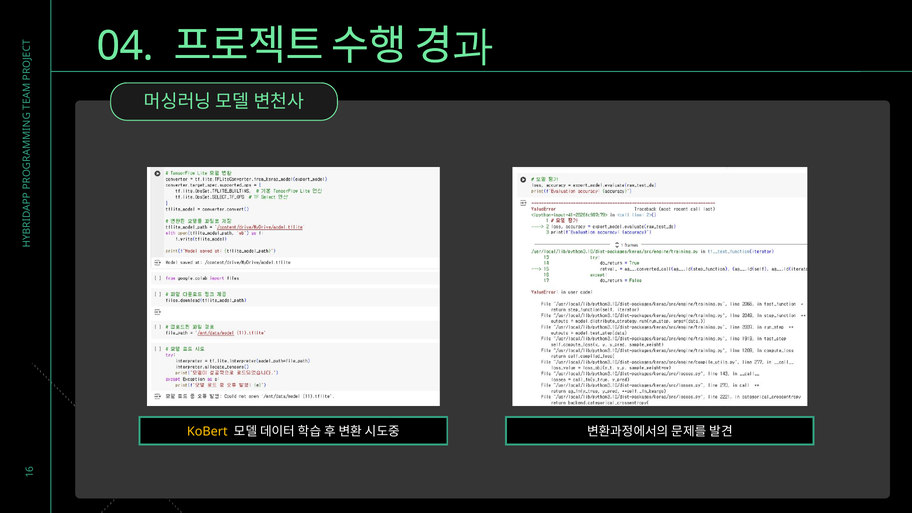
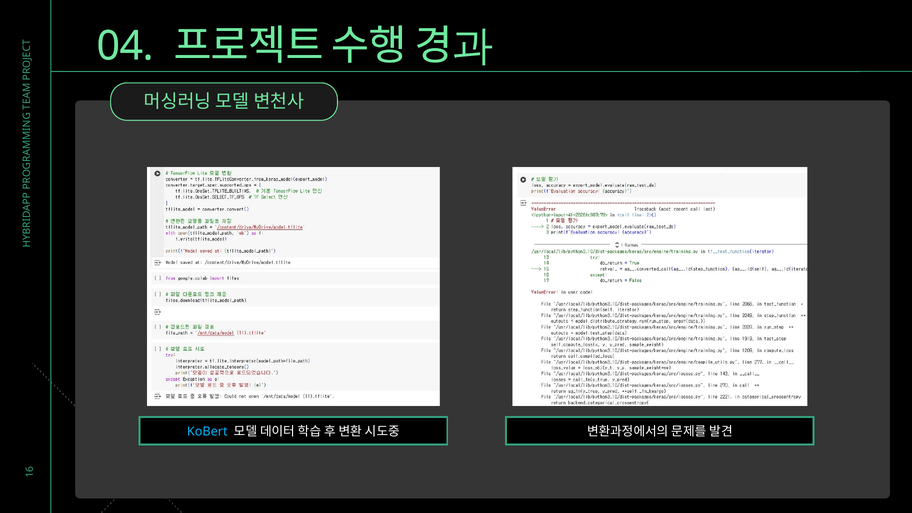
KoBert colour: yellow -> light blue
